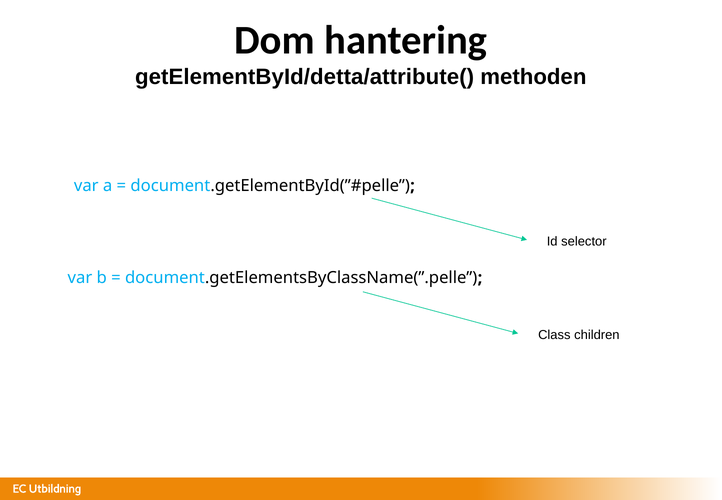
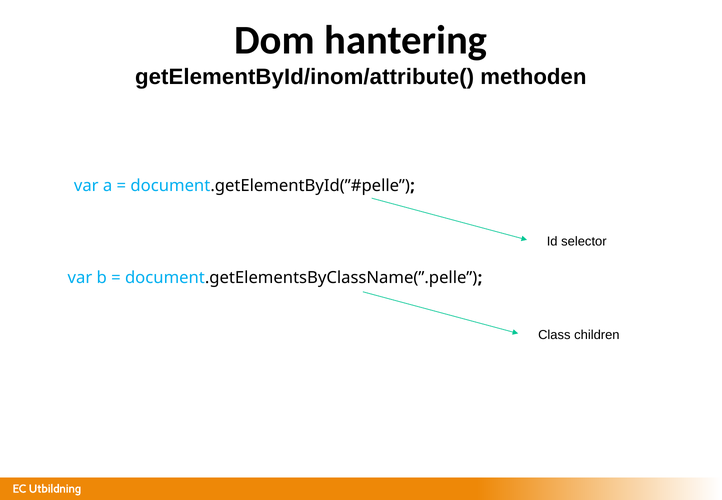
getElementById/detta/attribute(: getElementById/detta/attribute( -> getElementById/inom/attribute(
